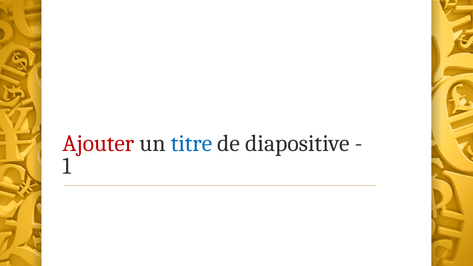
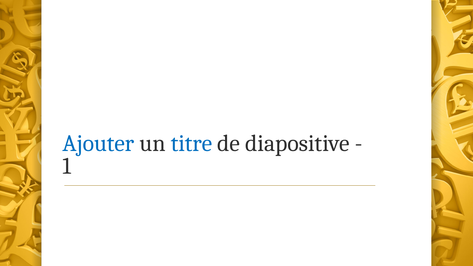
Ajouter colour: red -> blue
